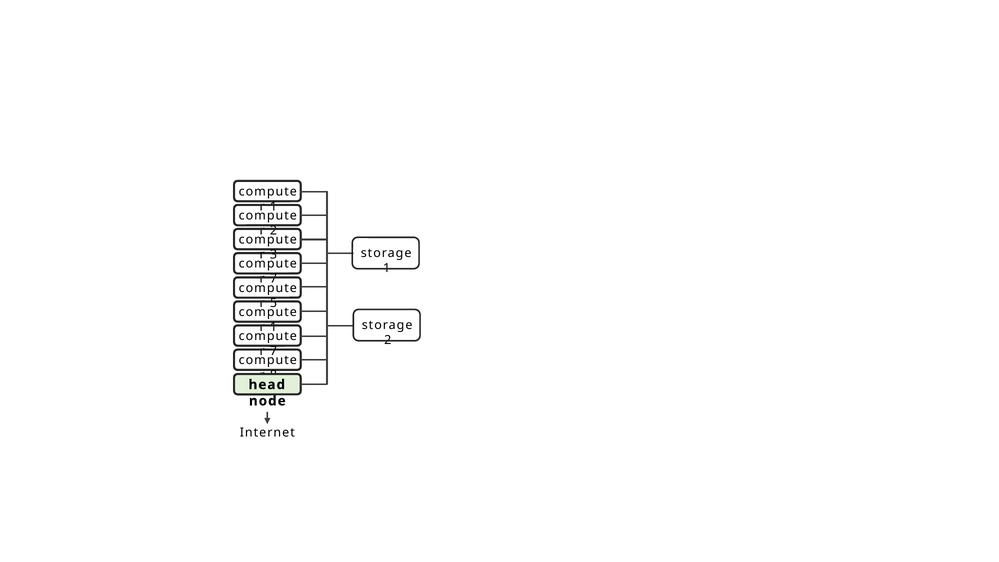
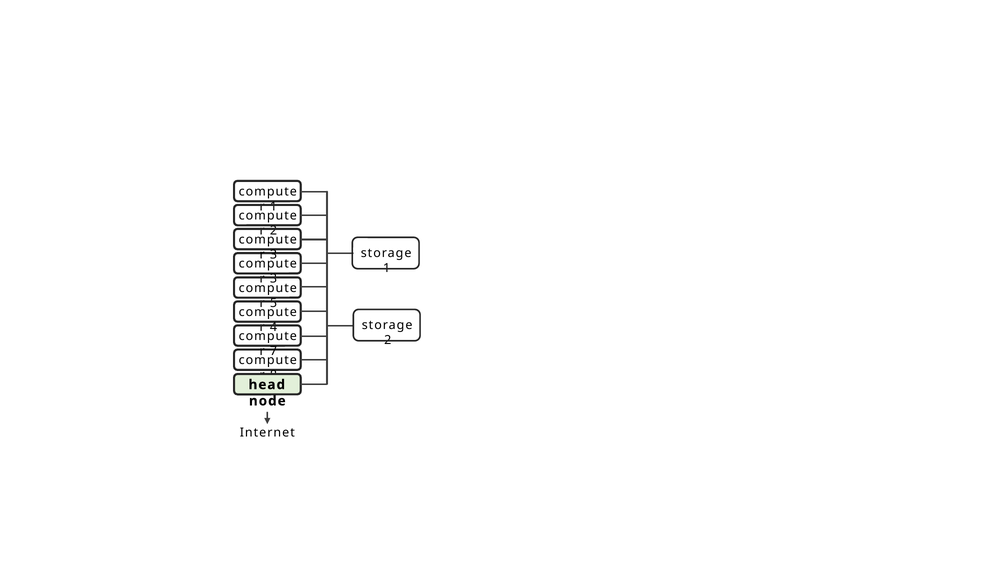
7 at (274, 279): 7 -> 3
1 at (274, 327): 1 -> 4
